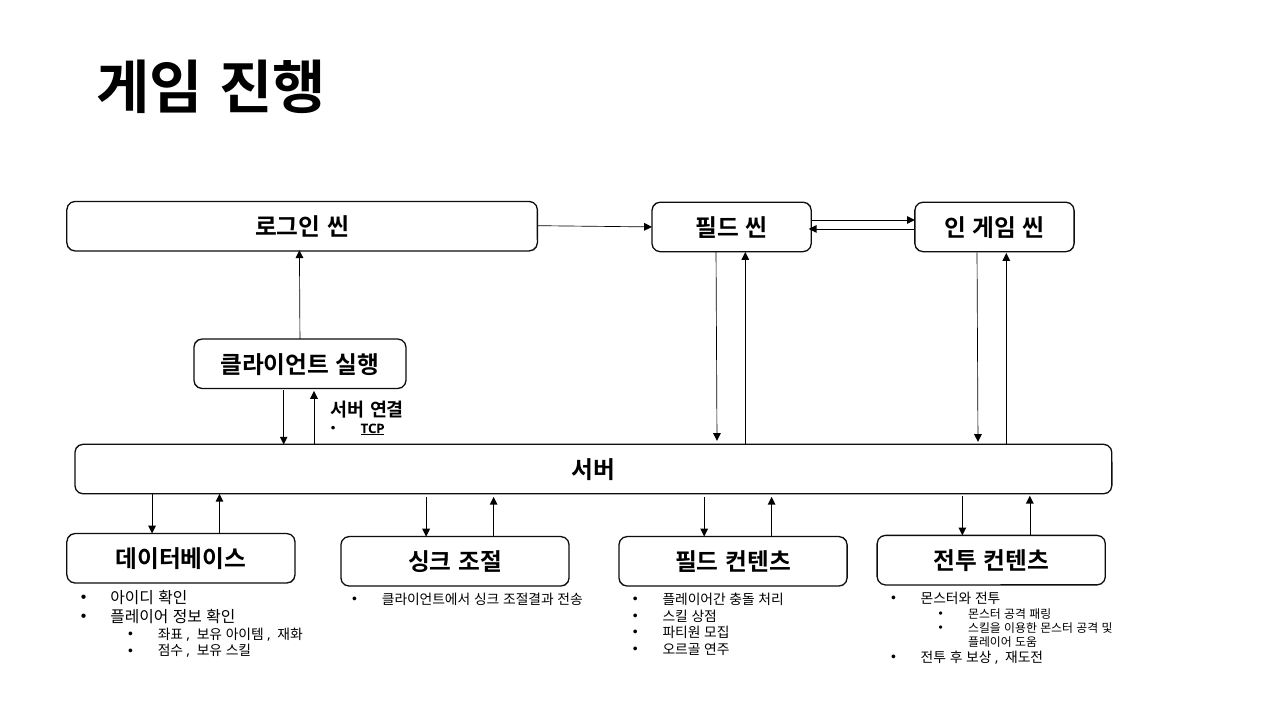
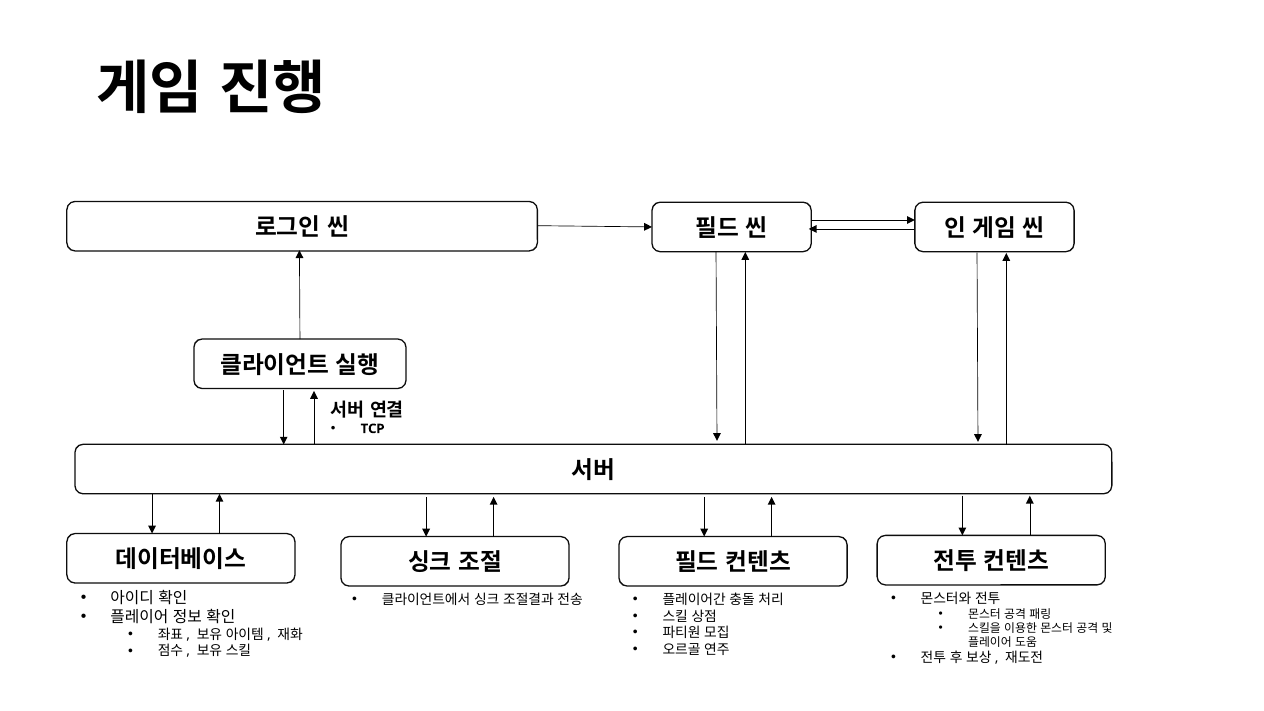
TCP underline: present -> none
